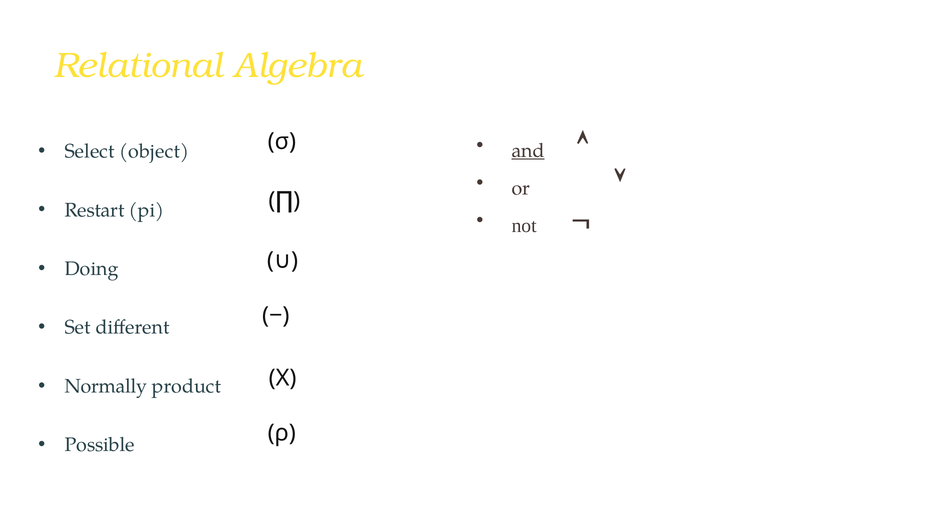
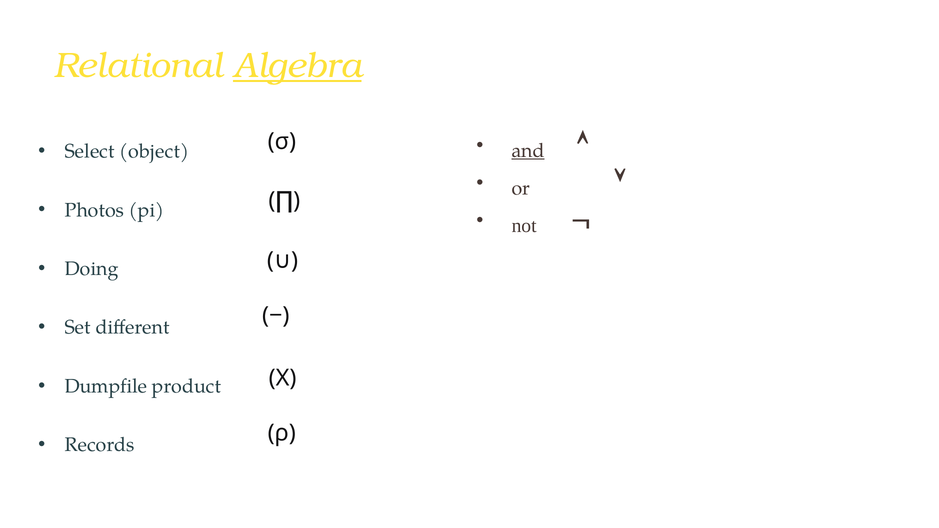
Algebra underline: none -> present
Restart: Restart -> Photos
Normally: Normally -> Dumpfile
Possible: Possible -> Records
